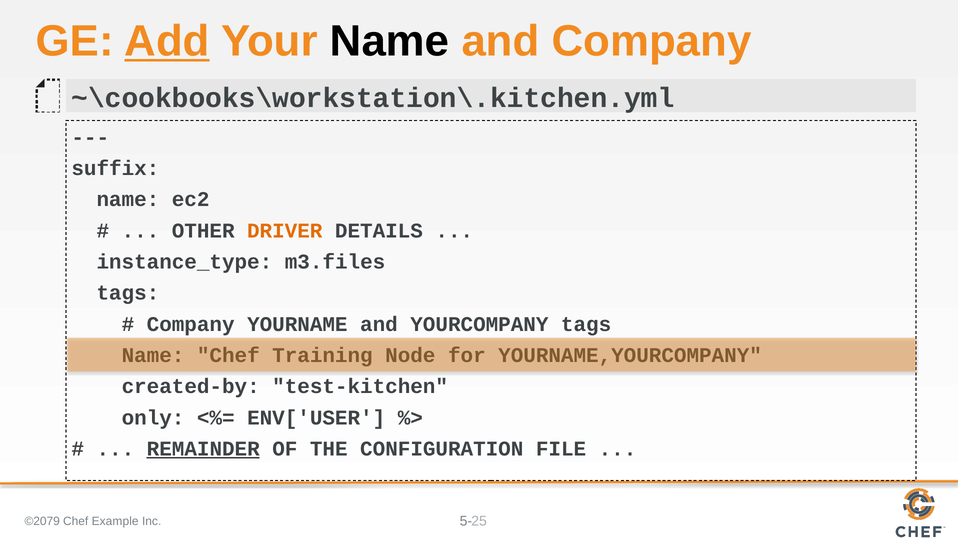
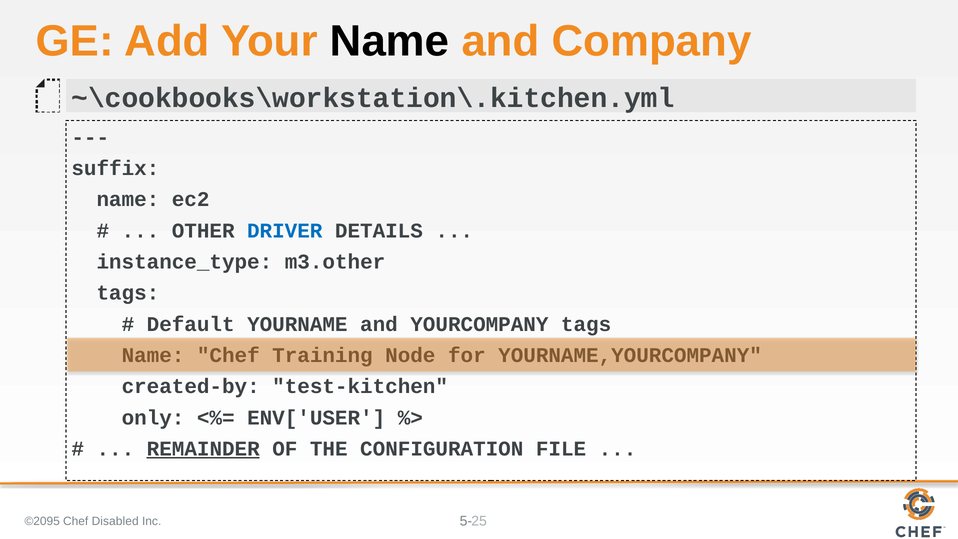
Add underline: present -> none
DRIVER colour: orange -> blue
m3.files: m3.files -> m3.other
Company at (191, 324): Company -> Default
©2079: ©2079 -> ©2095
Example: Example -> Disabled
